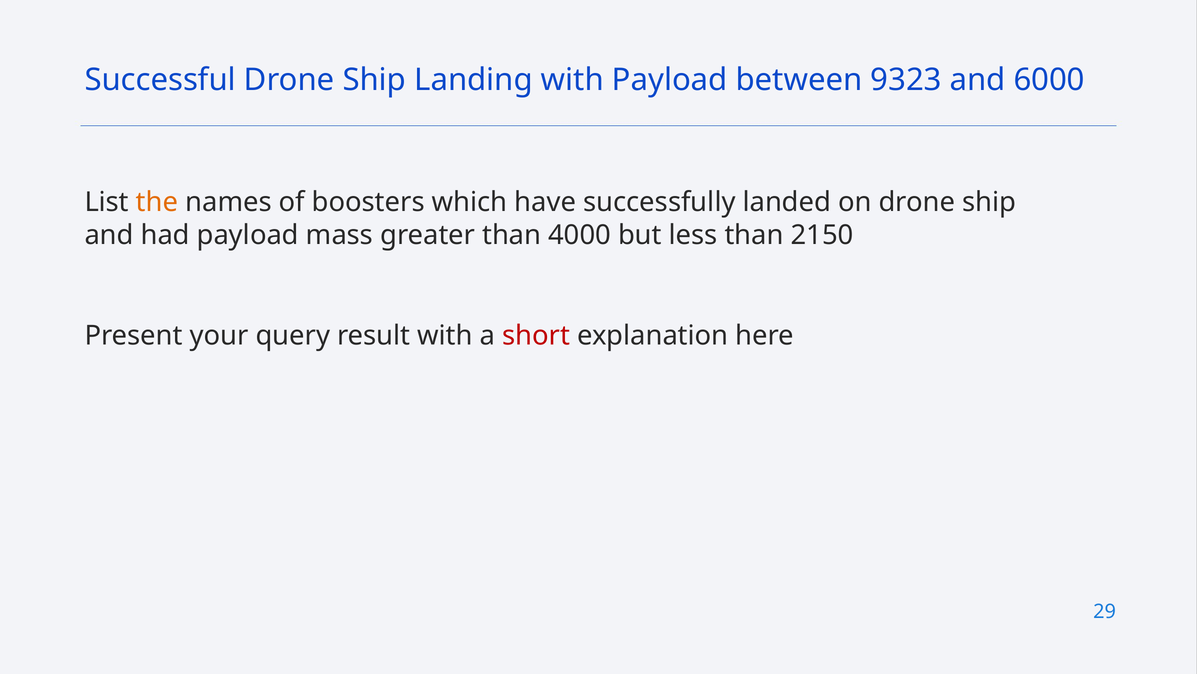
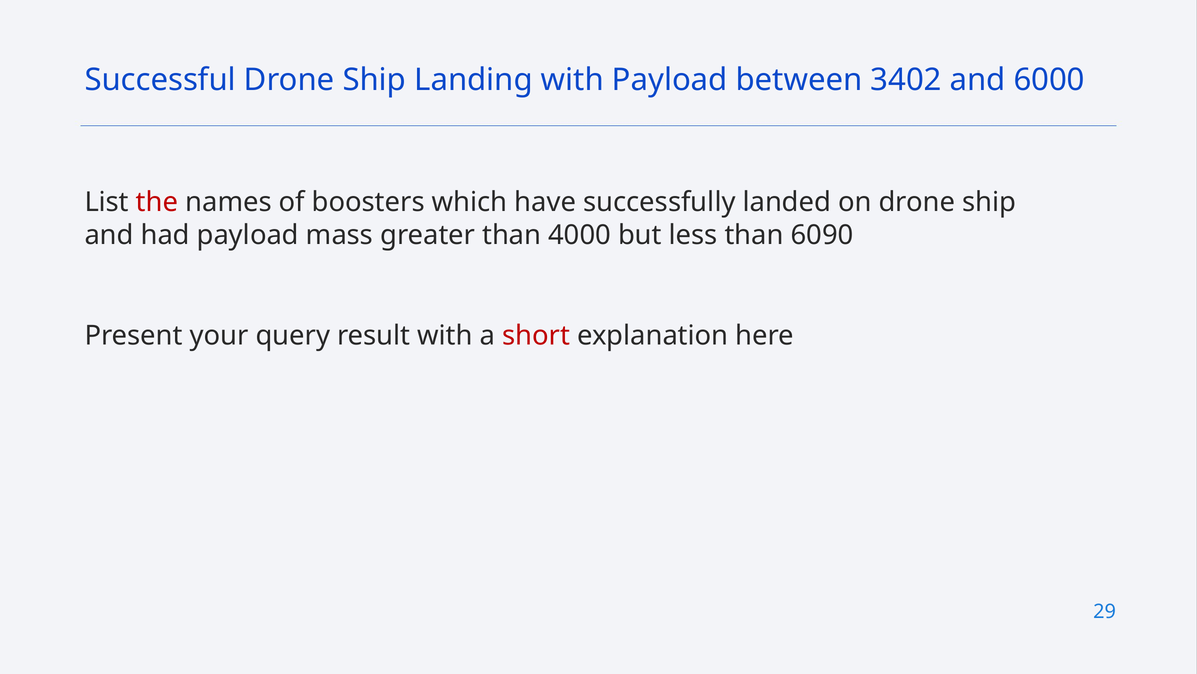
9323: 9323 -> 3402
the colour: orange -> red
2150: 2150 -> 6090
